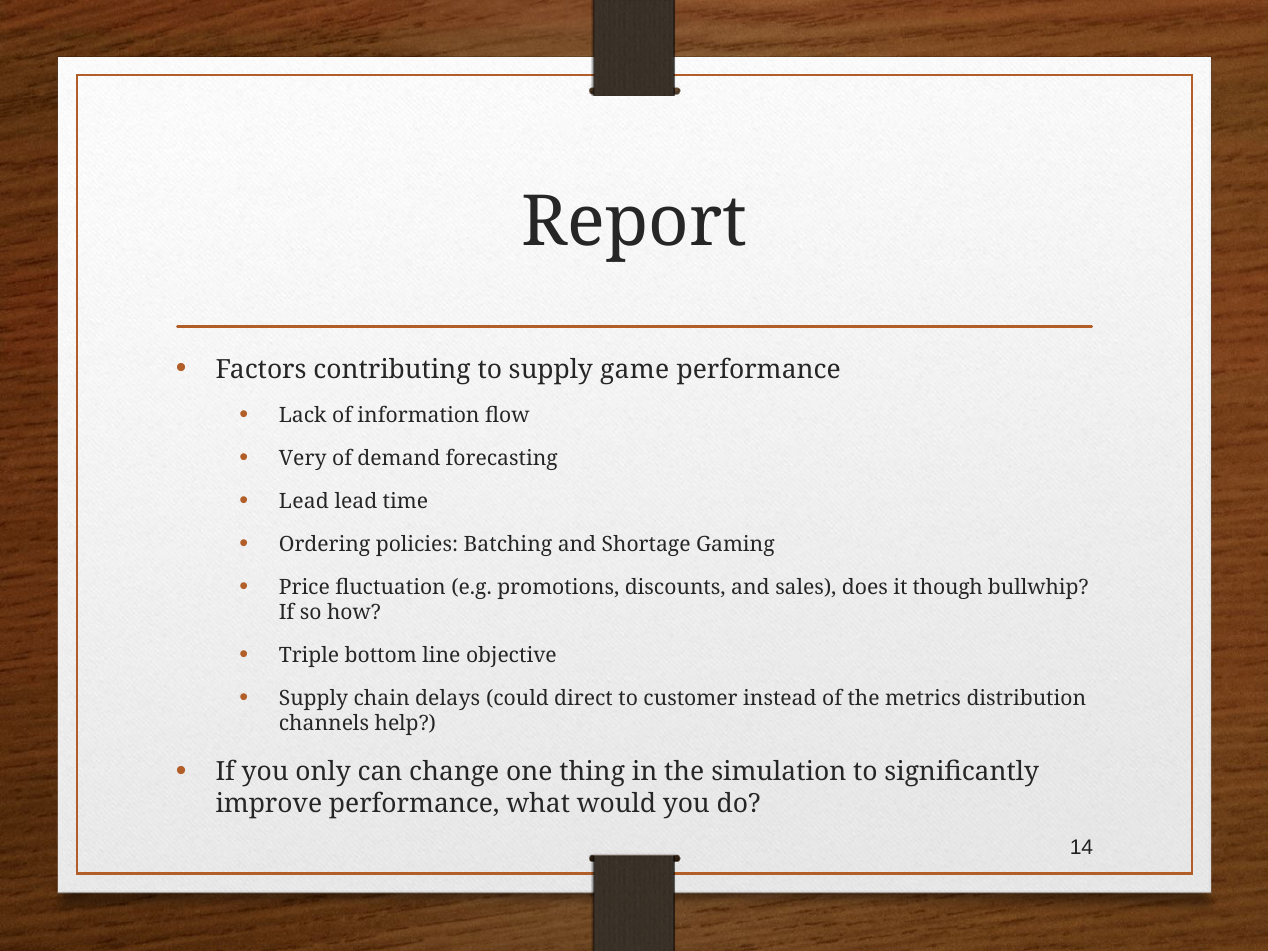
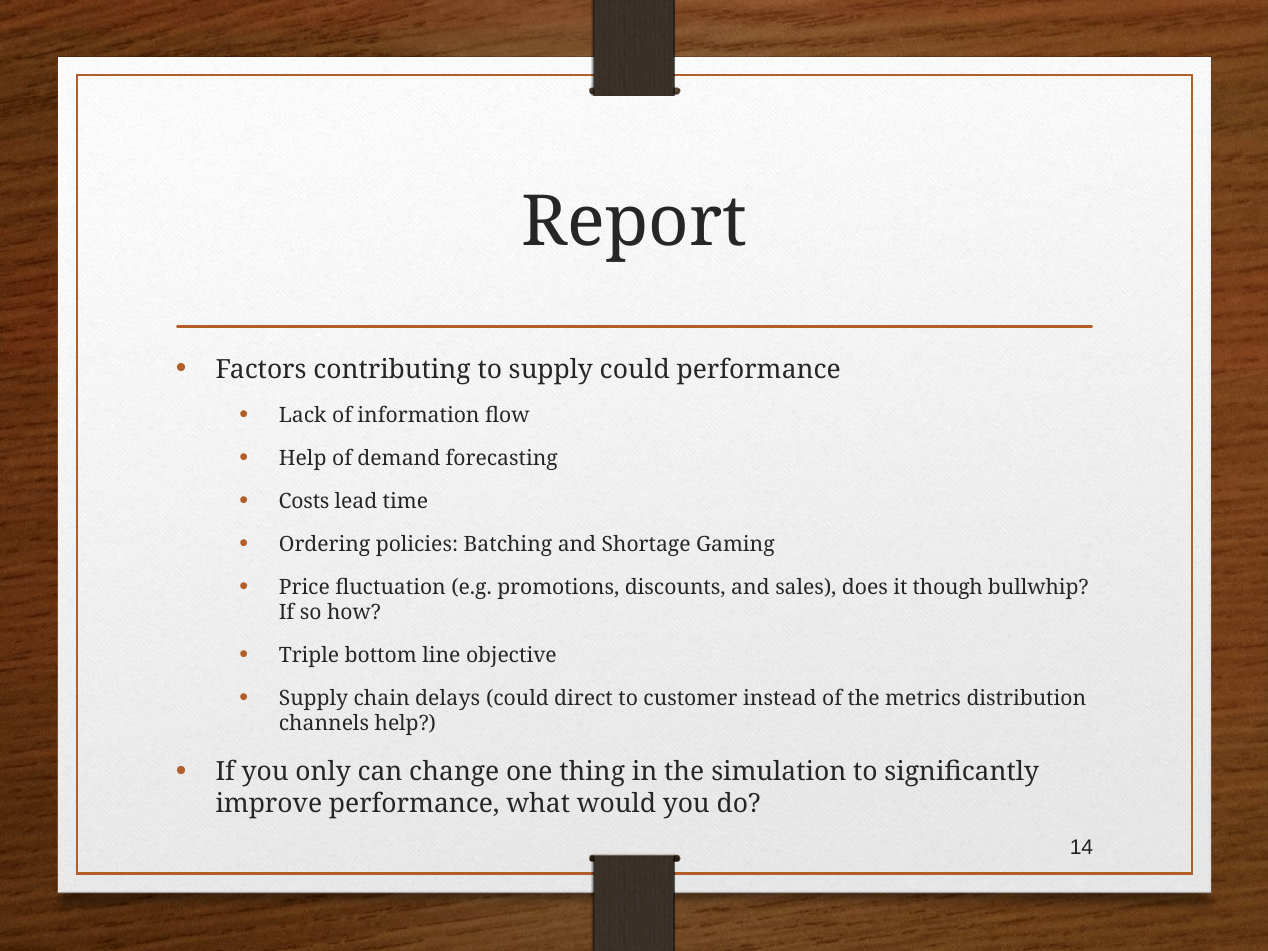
supply game: game -> could
Very at (303, 458): Very -> Help
Lead at (304, 501): Lead -> Costs
